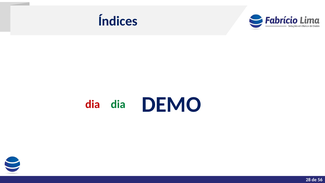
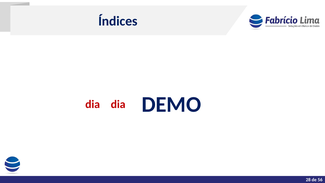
dia at (118, 104) colour: green -> red
